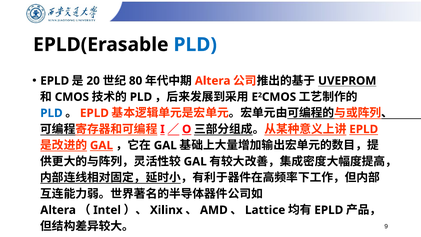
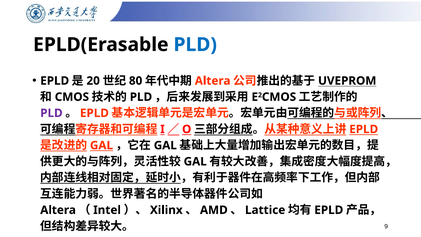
PLD at (51, 113) colour: blue -> purple
